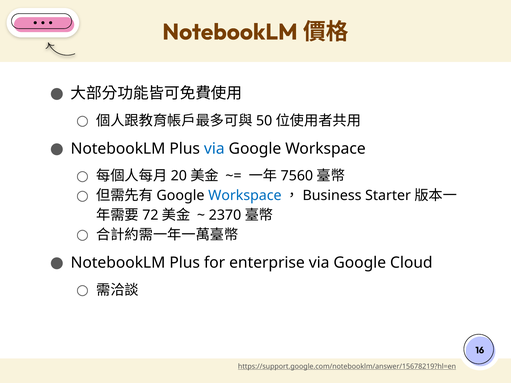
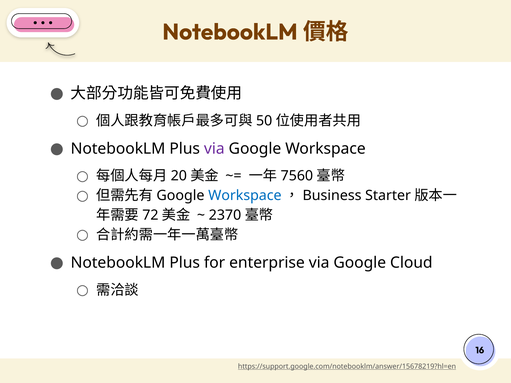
via at (214, 149) colour: blue -> purple
